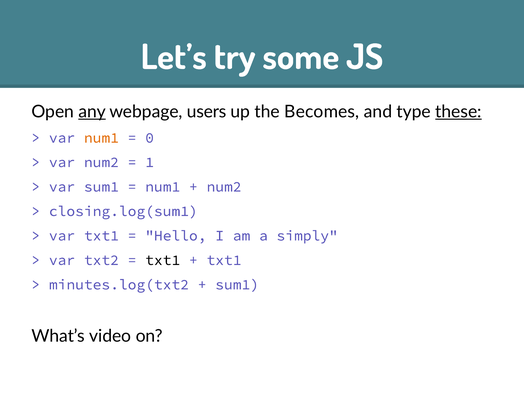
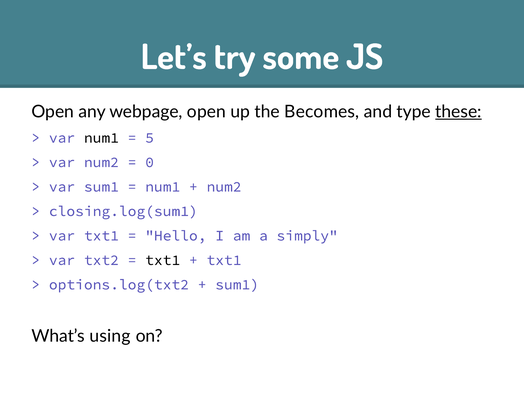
any underline: present -> none
webpage users: users -> open
num1 at (101, 138) colour: orange -> black
0: 0 -> 5
1: 1 -> 0
minutes.log(txt2: minutes.log(txt2 -> options.log(txt2
video: video -> using
